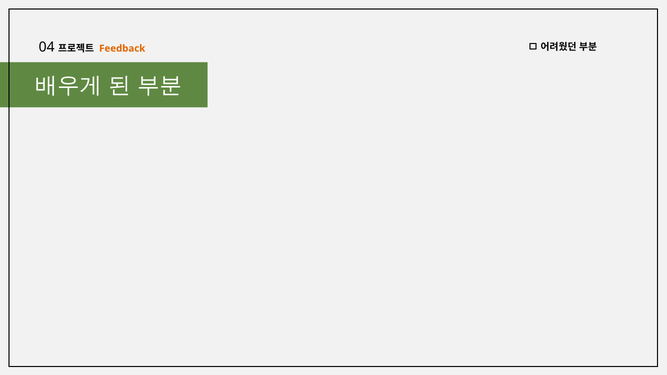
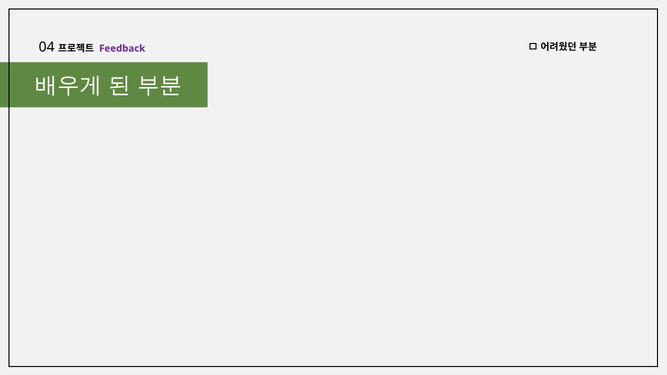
Feedback colour: orange -> purple
